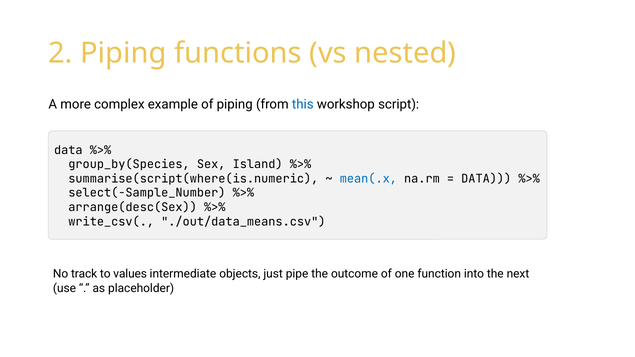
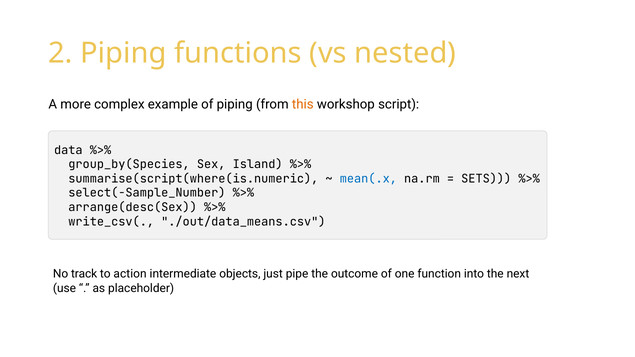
this colour: blue -> orange
DATA at (486, 179): DATA -> SETS
values: values -> action
